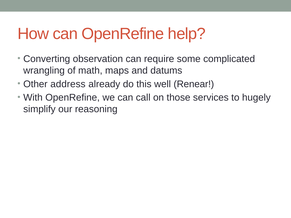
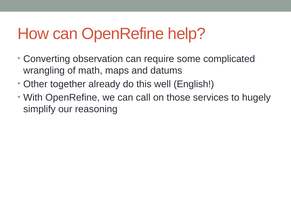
address: address -> together
Renear: Renear -> English
